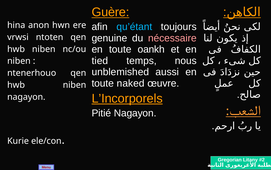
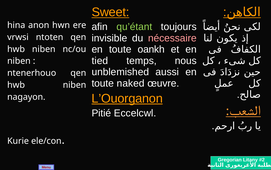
Guère: Guère -> Sweet
qu’étant colour: light blue -> light green
genuine: genuine -> invisible
L’Incorporels: L’Incorporels -> L’Ouorganon
Pitié Nagayon: Nagayon -> Eccelcwl
